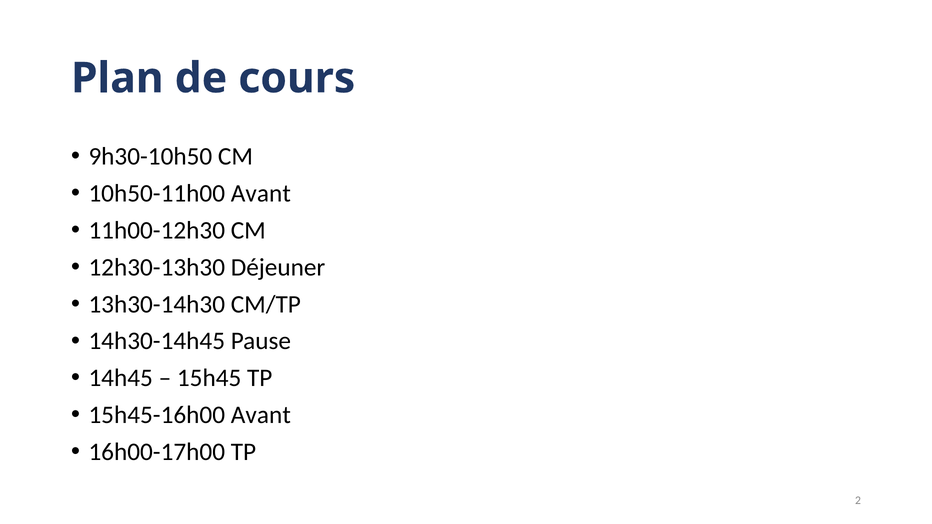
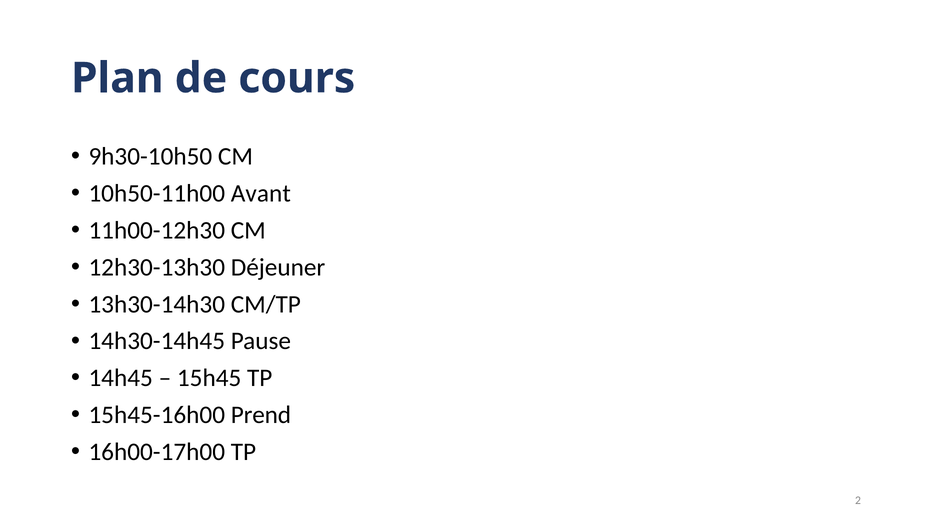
15h45-16h00 Avant: Avant -> Prend
